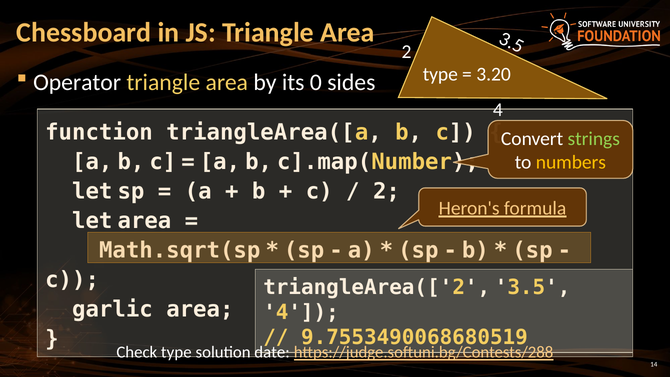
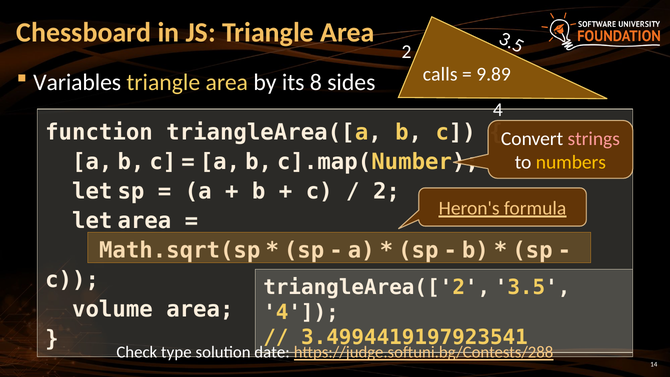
type at (440, 74): type -> calls
3.20: 3.20 -> 9.89
Operator: Operator -> Variables
0: 0 -> 8
strings colour: light green -> pink
garlic: garlic -> volume
9.7553490068680519: 9.7553490068680519 -> 3.4994419197923541
